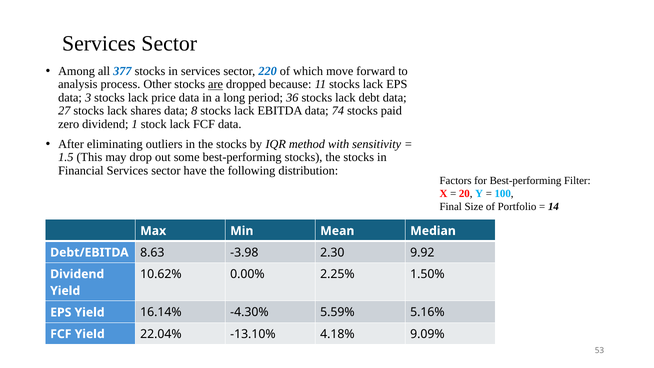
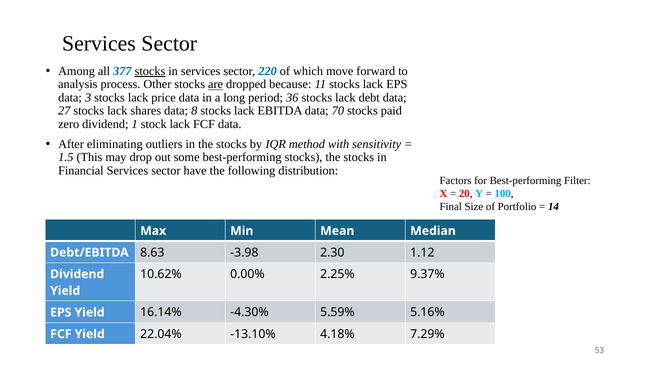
stocks at (150, 71) underline: none -> present
74: 74 -> 70
9.92: 9.92 -> 1.12
1.50%: 1.50% -> 9.37%
9.09%: 9.09% -> 7.29%
